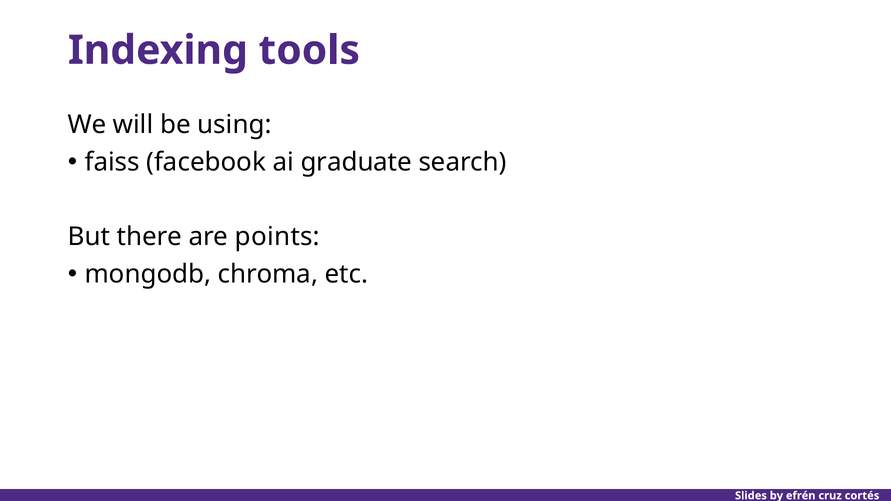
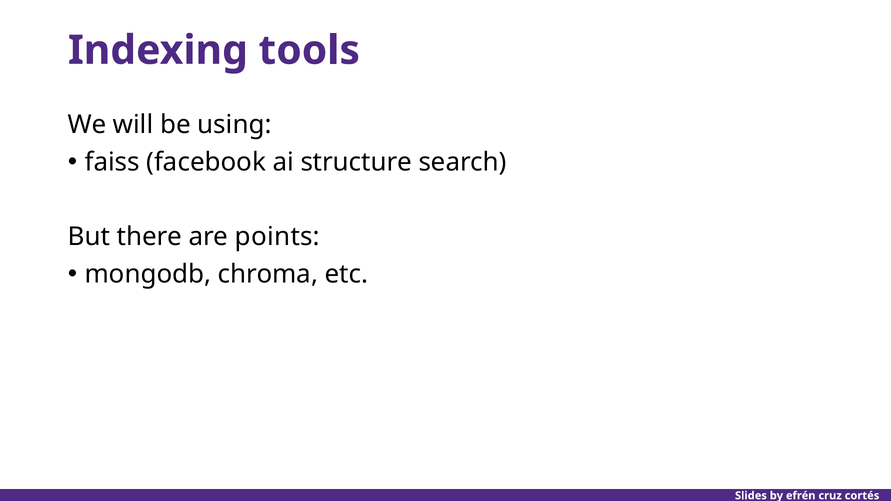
graduate: graduate -> structure
